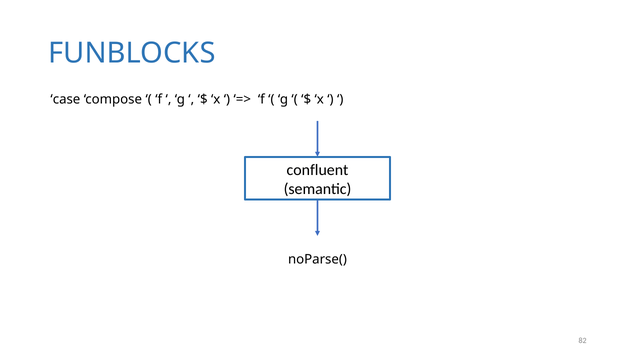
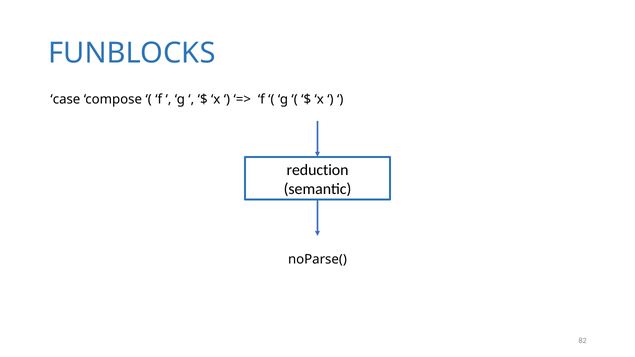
confluent: confluent -> reduction
